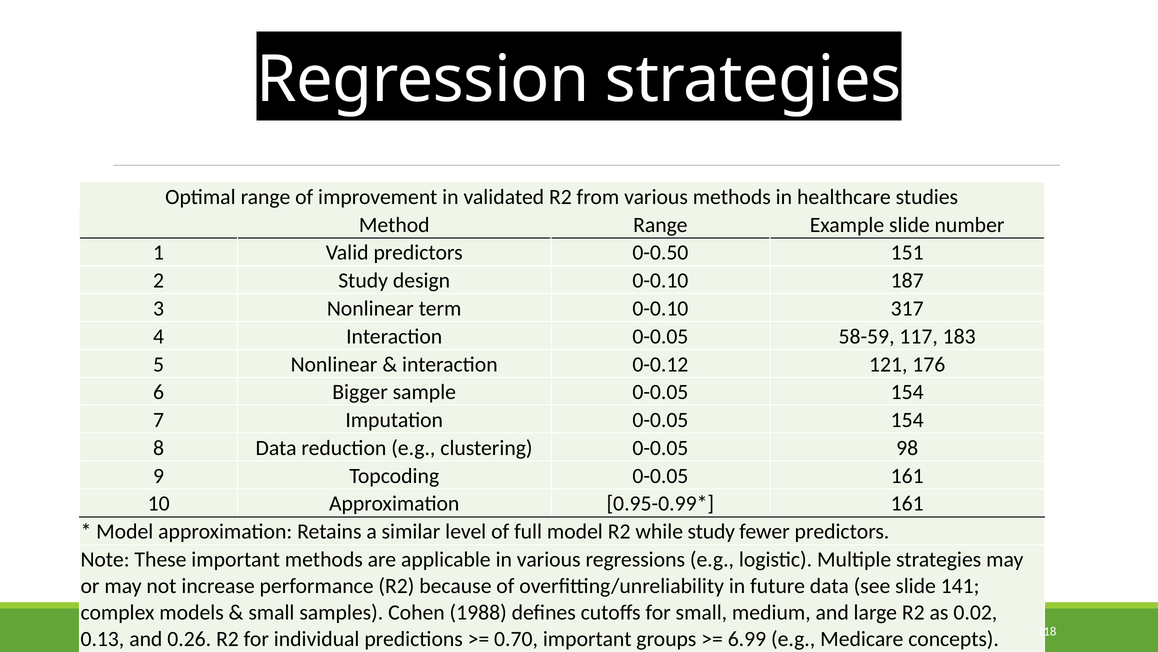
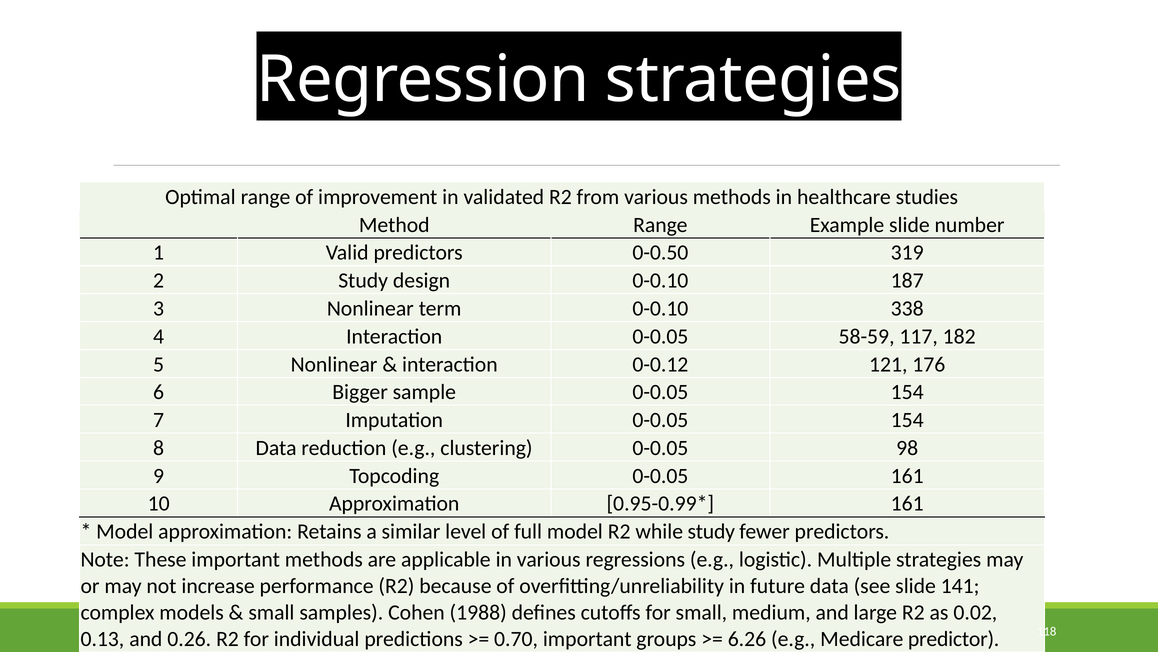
151: 151 -> 319
317: 317 -> 338
183: 183 -> 182
6.99: 6.99 -> 6.26
concepts: concepts -> predictor
